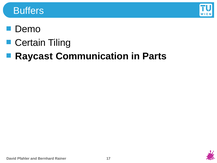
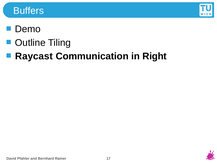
Certain: Certain -> Outline
Parts: Parts -> Right
